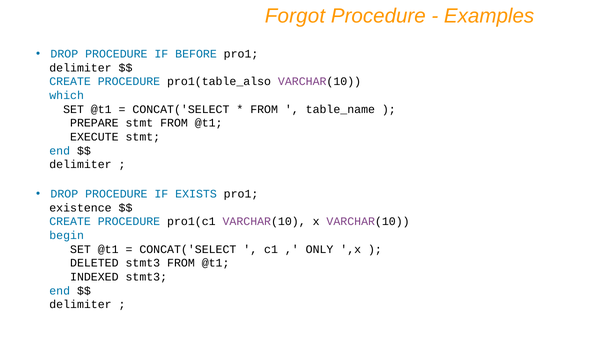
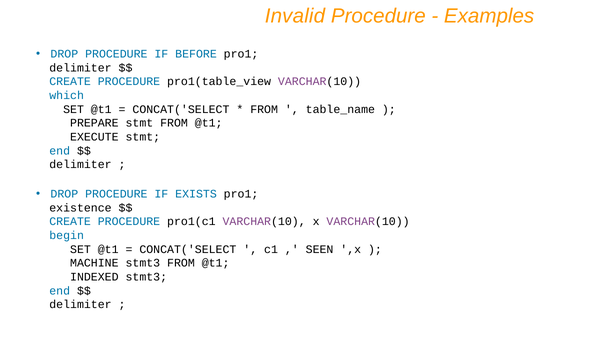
Forgot: Forgot -> Invalid
pro1(table_also: pro1(table_also -> pro1(table_view
ONLY: ONLY -> SEEN
DELETED: DELETED -> MACHINE
